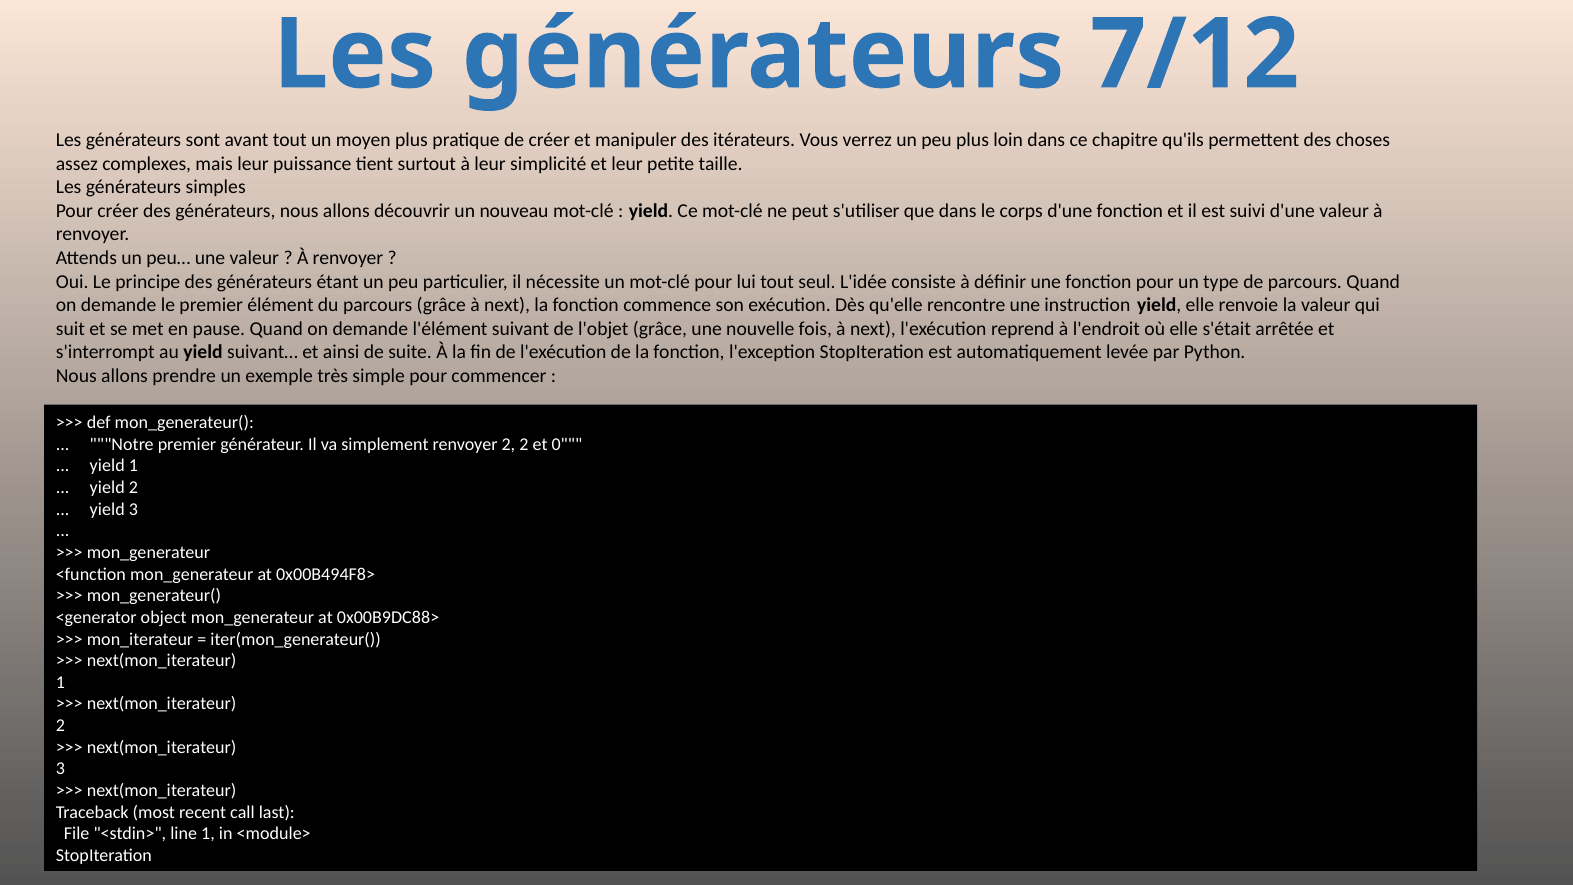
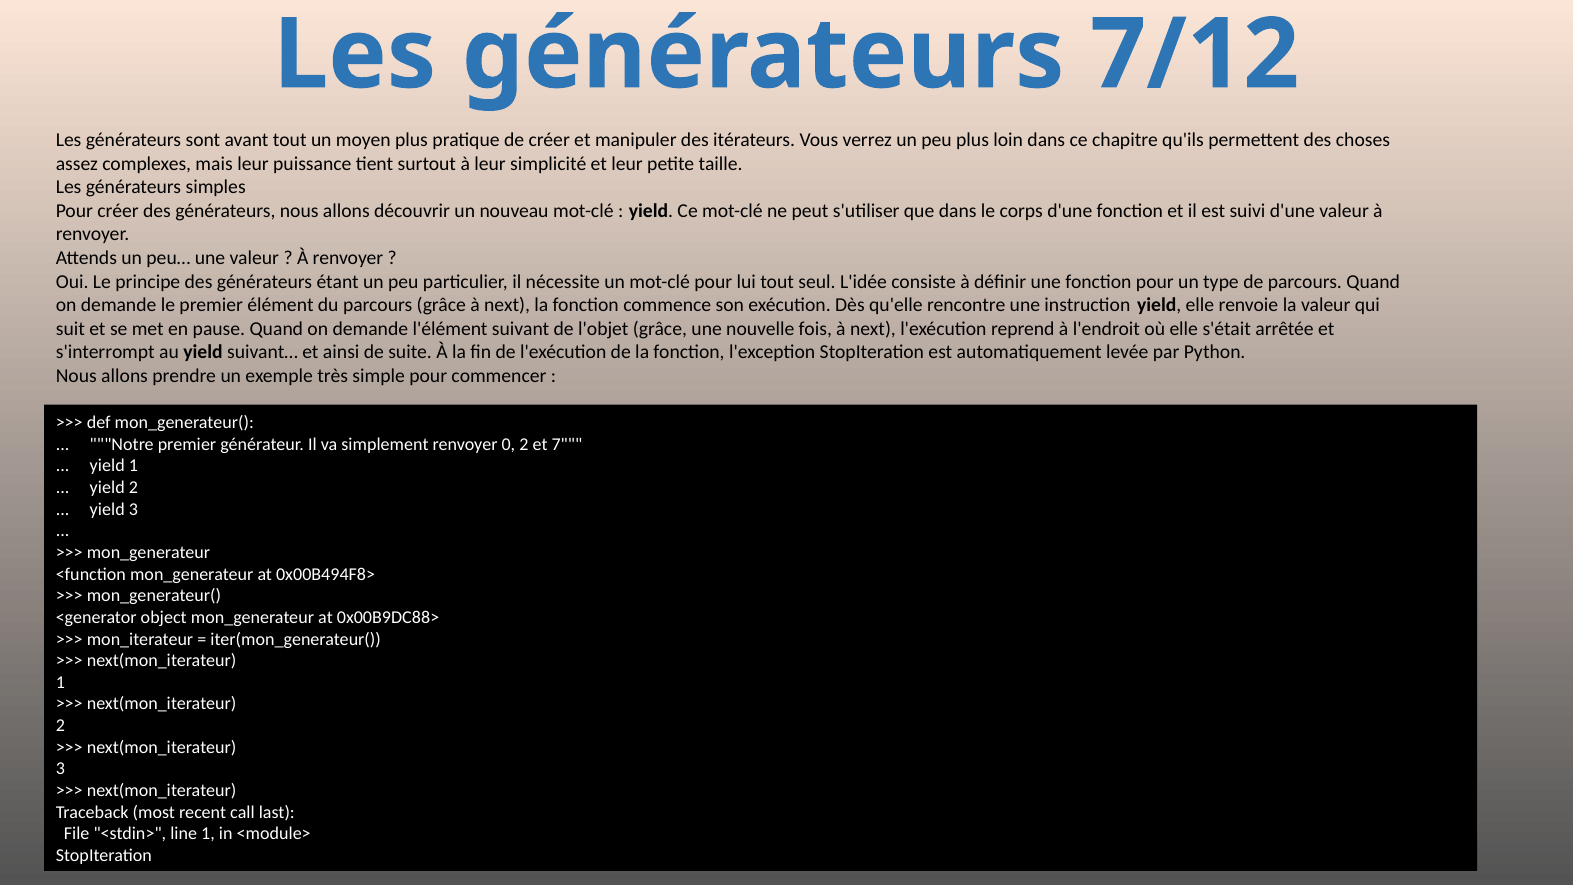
renvoyer 2: 2 -> 0
0: 0 -> 7
